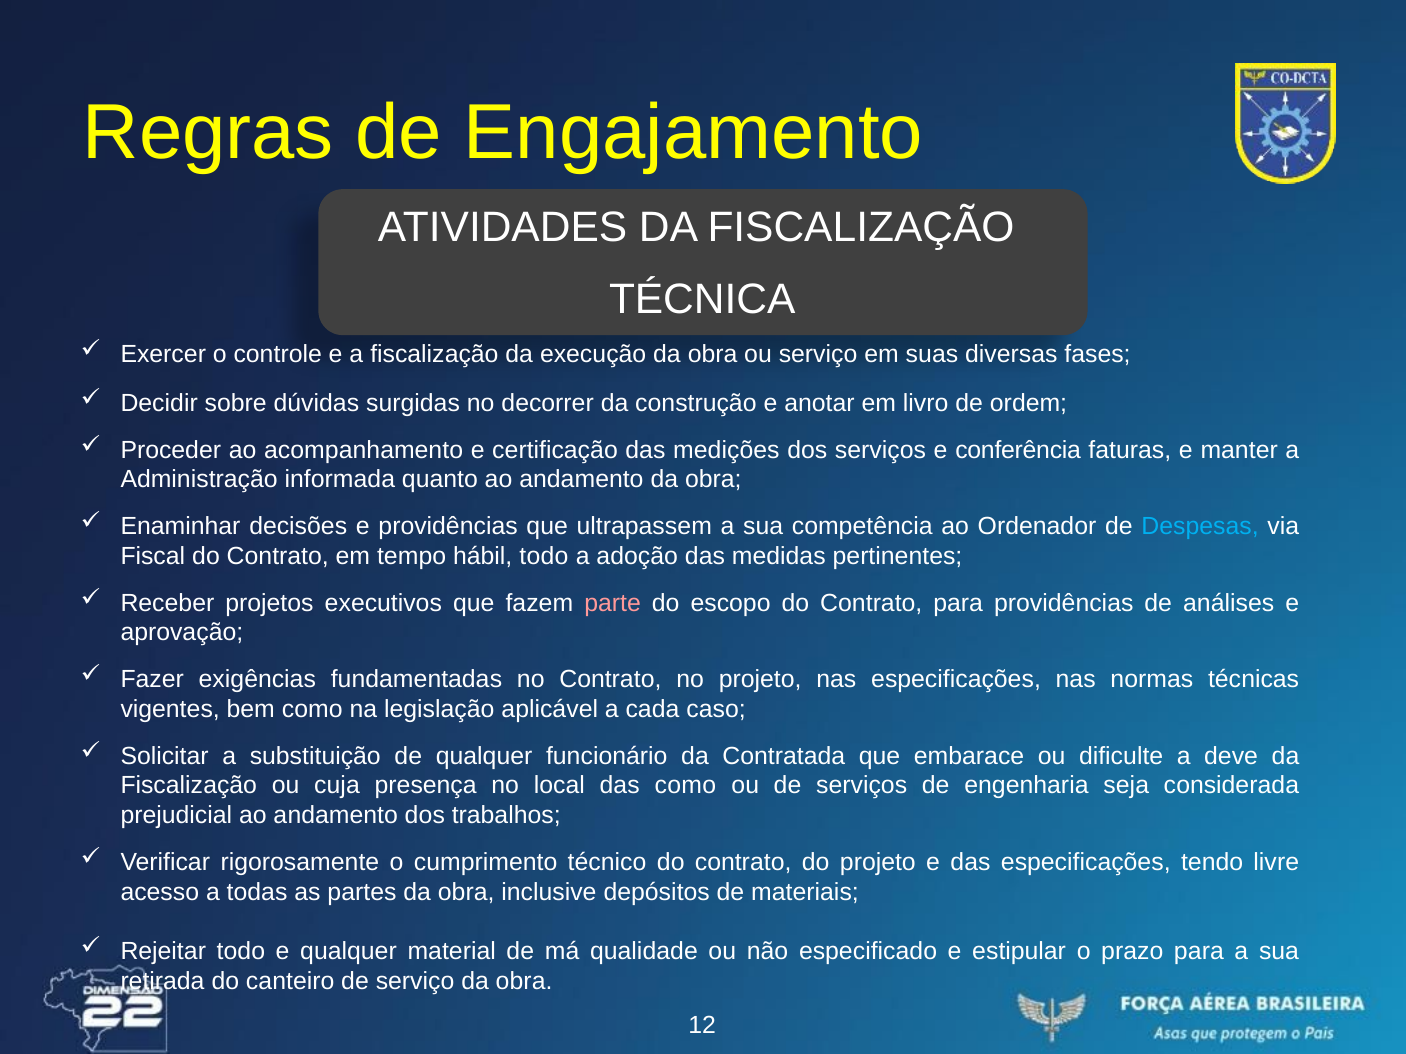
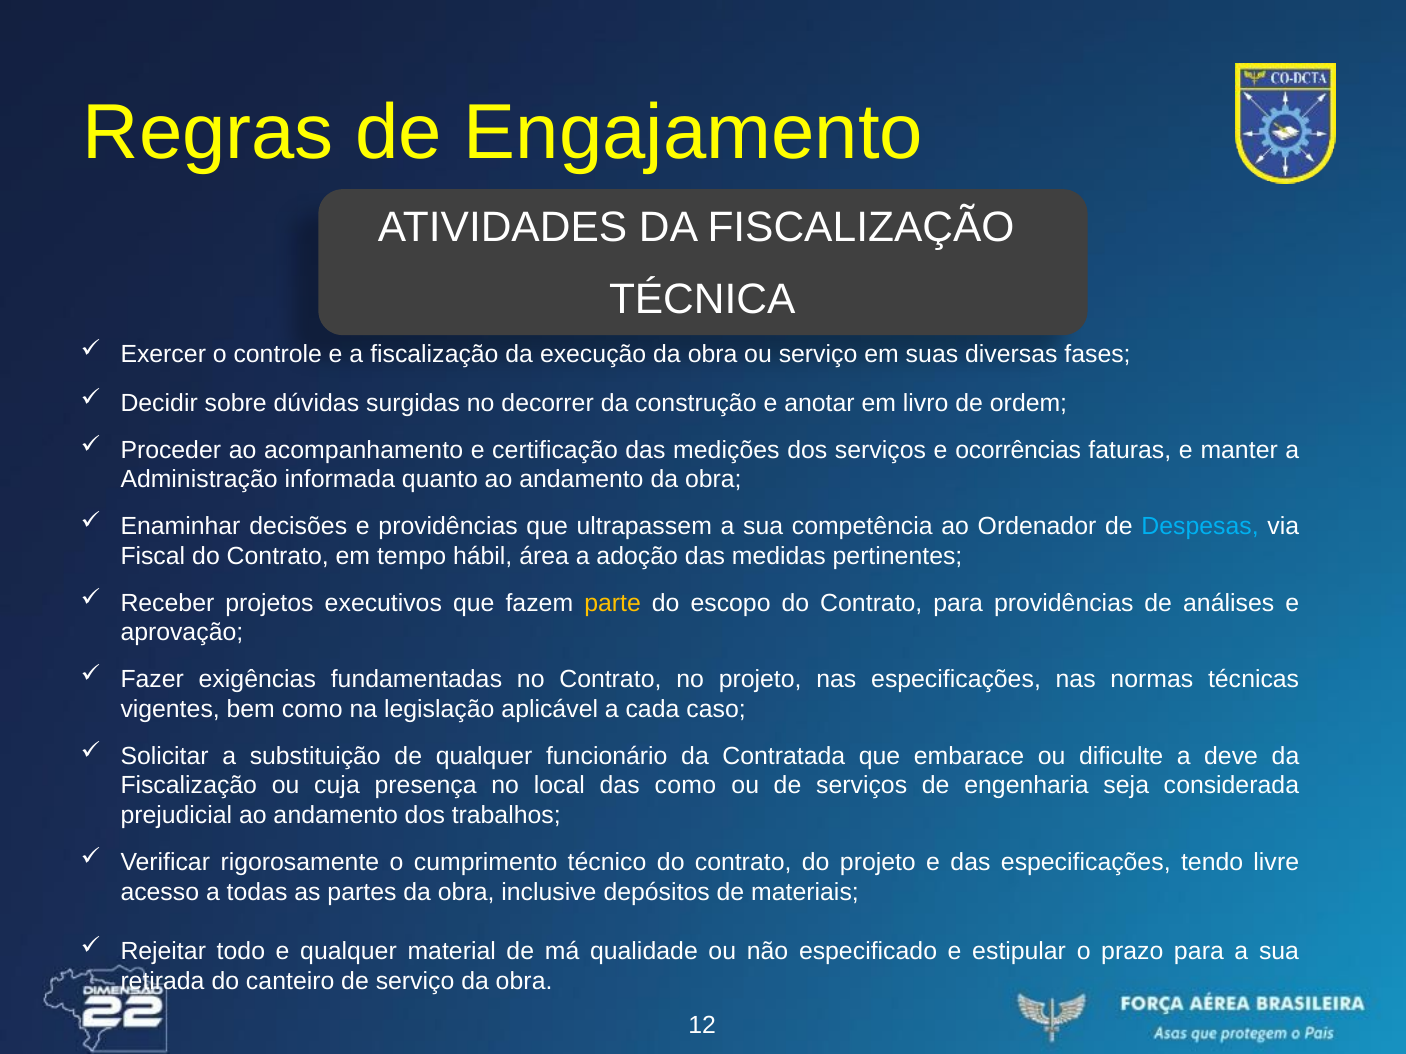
conferência: conferência -> ocorrências
hábil todo: todo -> área
parte colour: pink -> yellow
